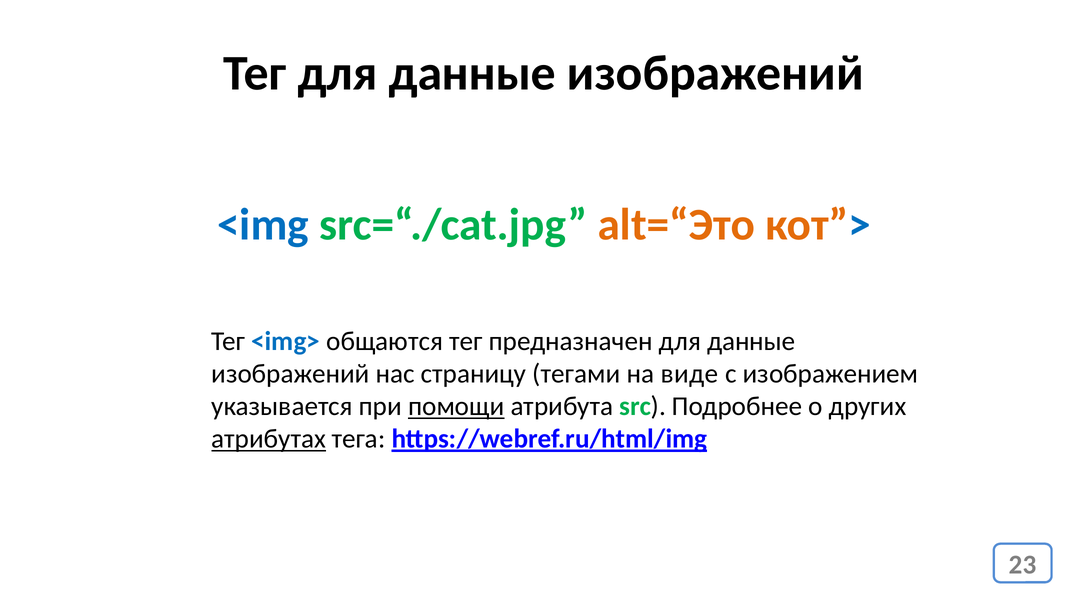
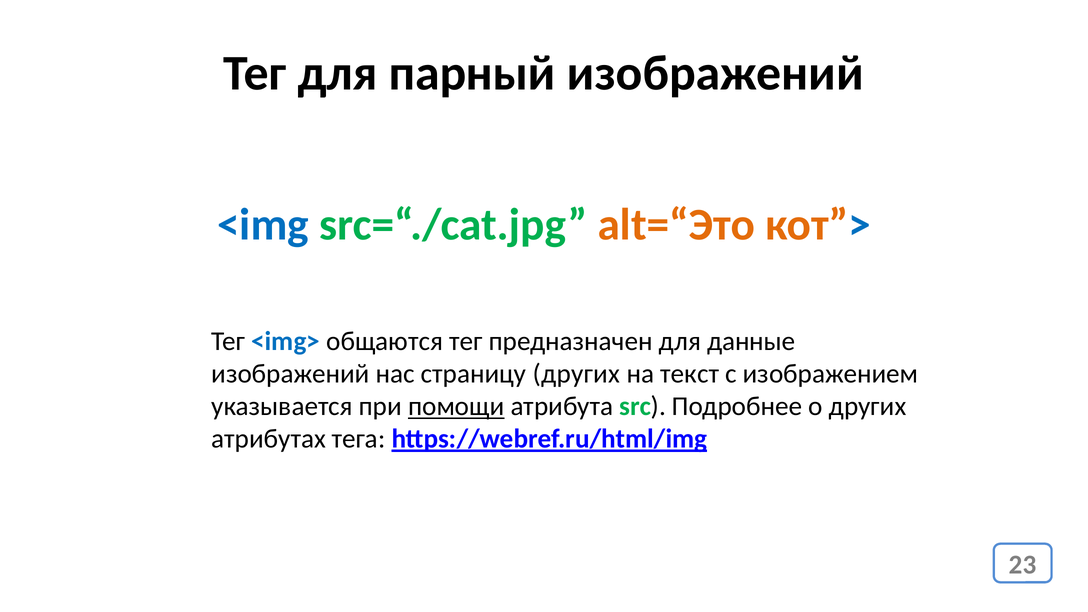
Тег для данные: данные -> парный
страницу тегами: тегами -> других
виде: виде -> текст
атрибутах underline: present -> none
